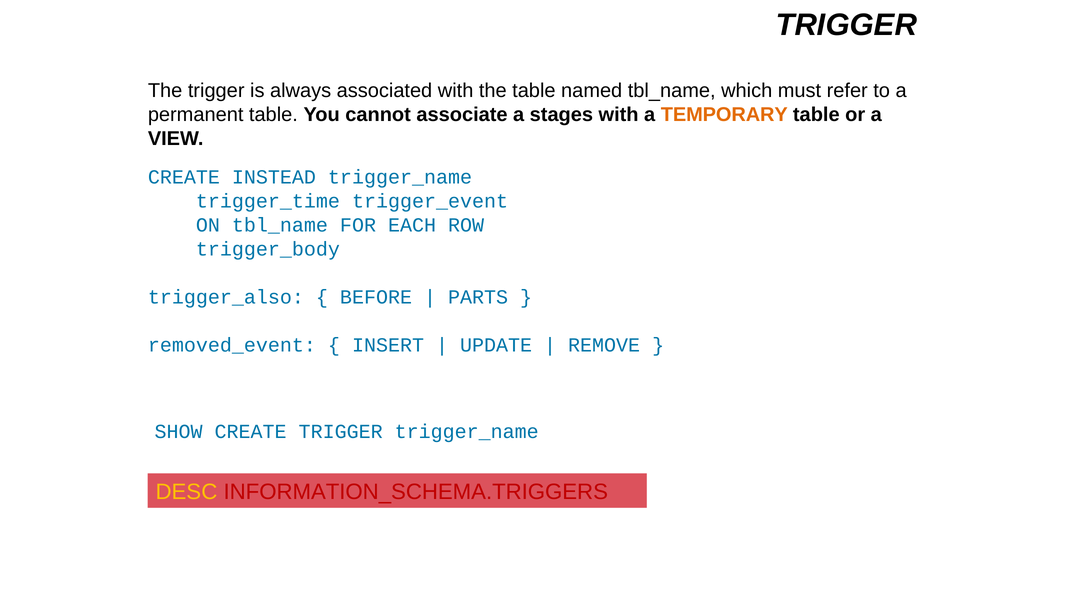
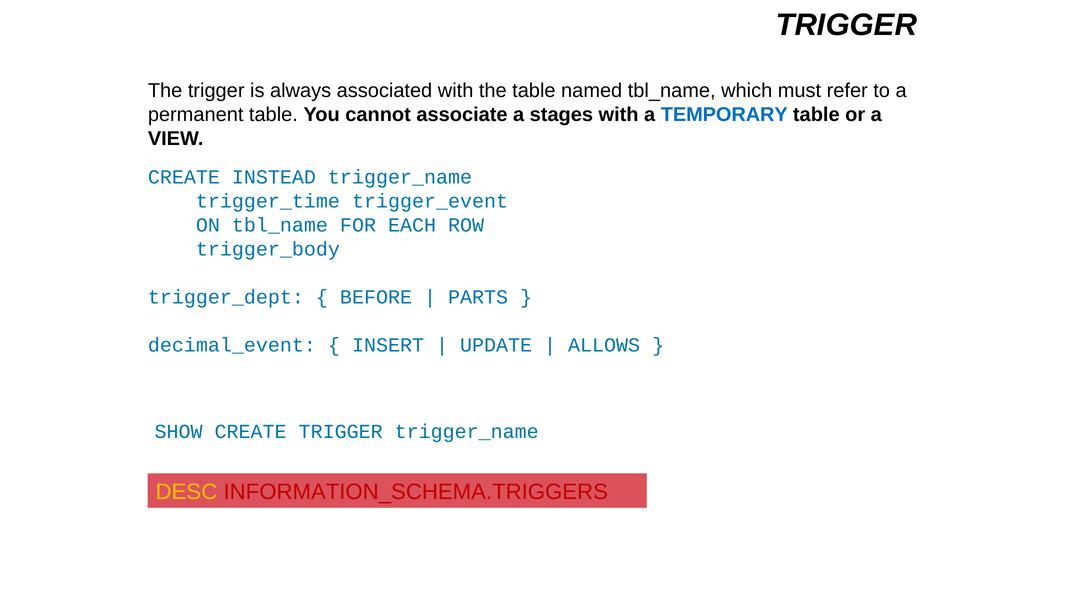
TEMPORARY colour: orange -> blue
trigger_also: trigger_also -> trigger_dept
removed_event: removed_event -> decimal_event
REMOVE: REMOVE -> ALLOWS
